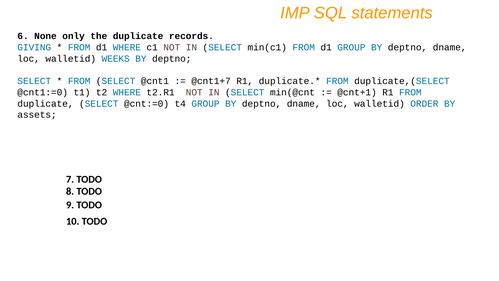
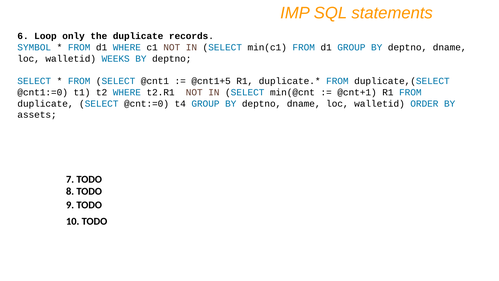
None: None -> Loop
GIVING: GIVING -> SYMBOL
@cnt1+7: @cnt1+7 -> @cnt1+5
